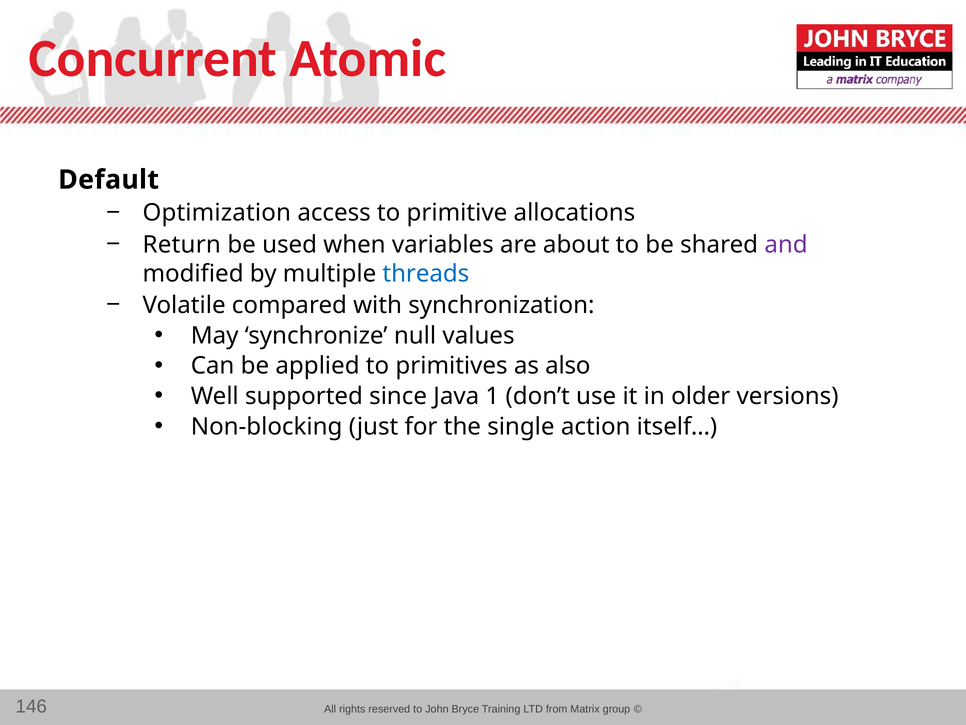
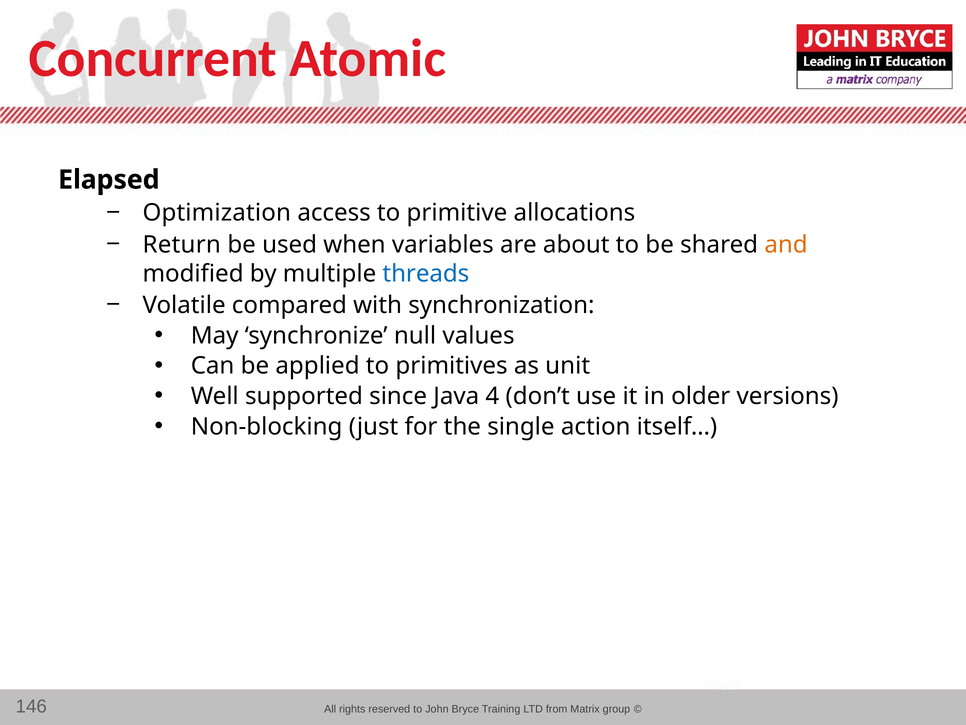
Default: Default -> Elapsed
and colour: purple -> orange
also: also -> unit
1: 1 -> 4
